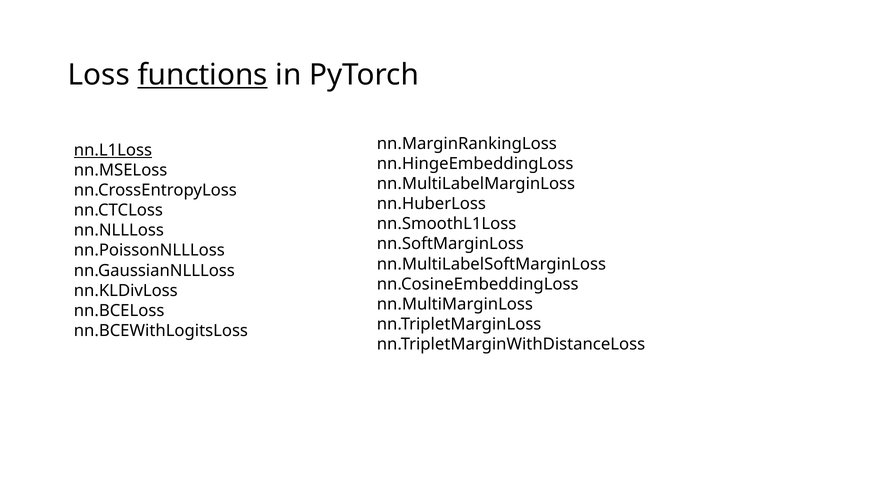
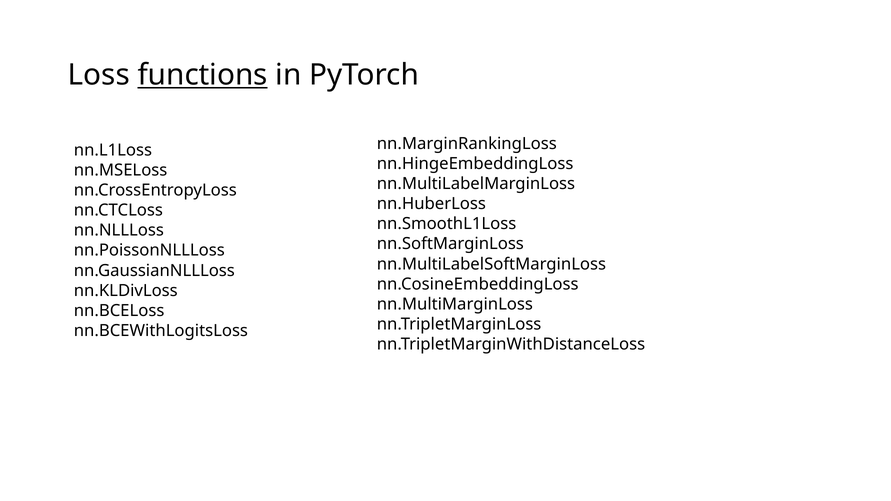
nn.L1Loss underline: present -> none
